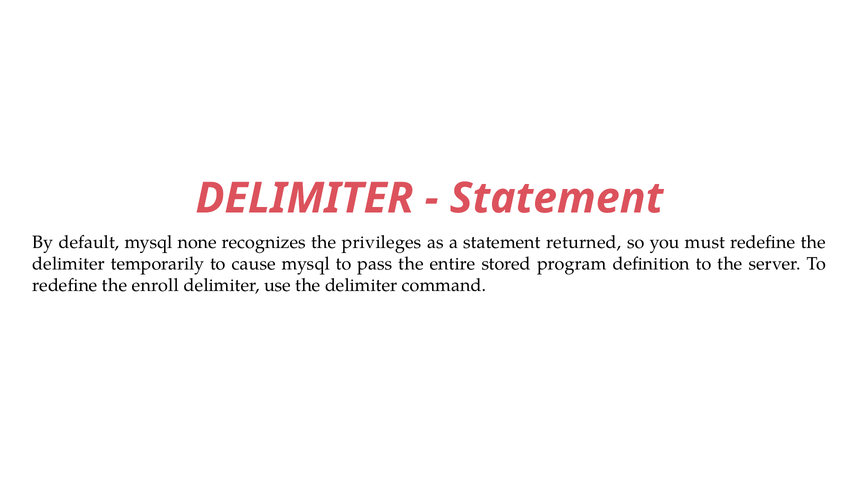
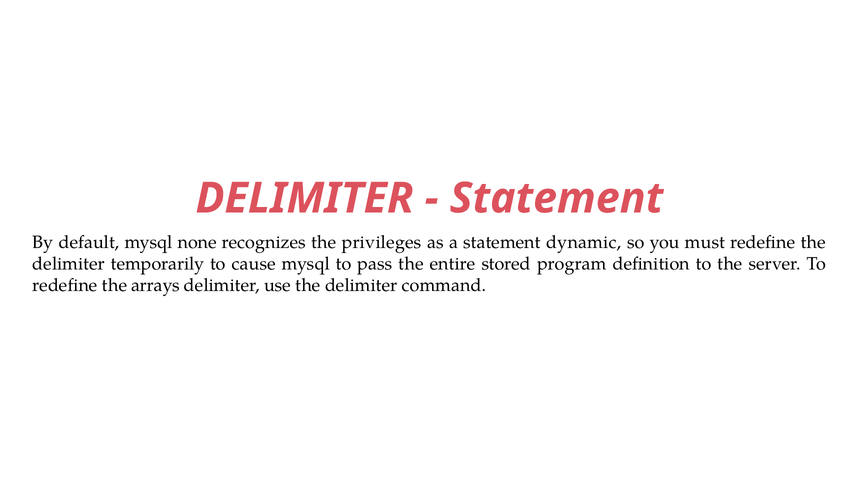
returned: returned -> dynamic
enroll: enroll -> arrays
